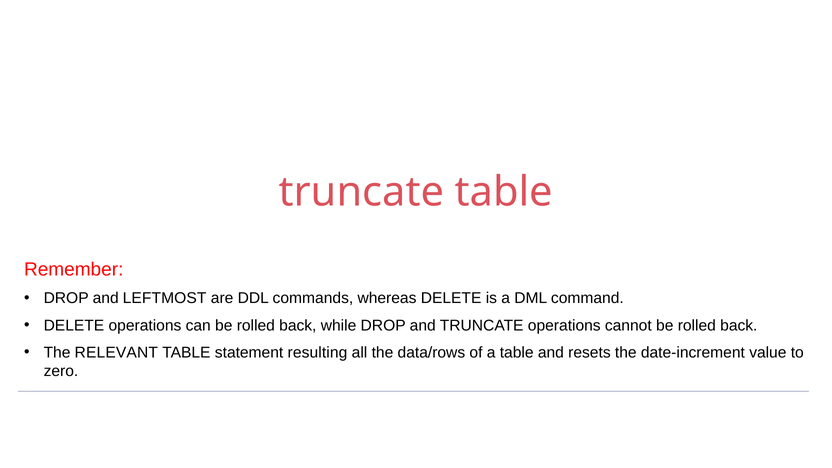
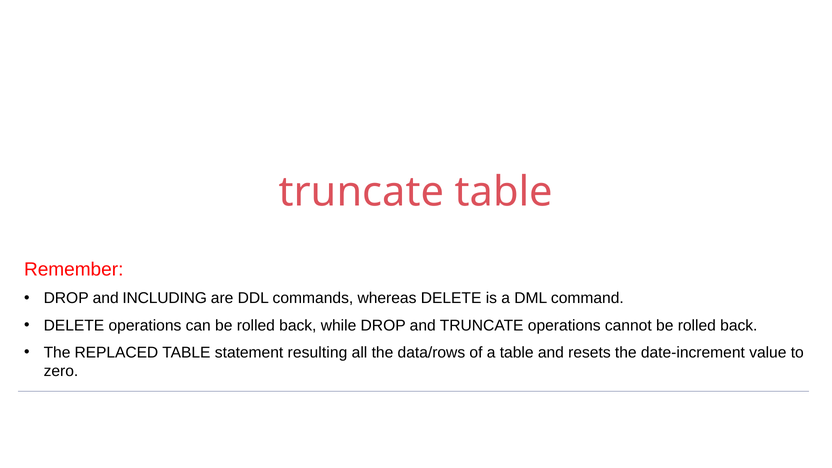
LEFTMOST: LEFTMOST -> INCLUDING
RELEVANT: RELEVANT -> REPLACED
